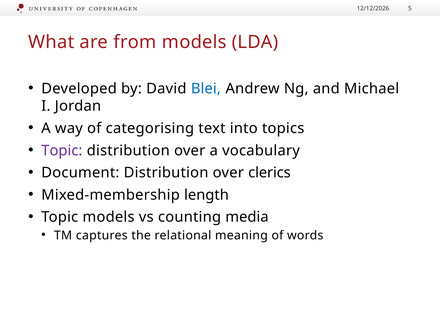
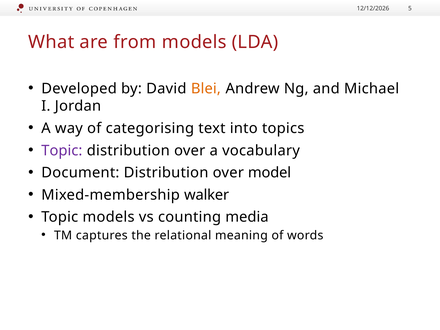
Blei colour: blue -> orange
clerics: clerics -> model
length: length -> walker
